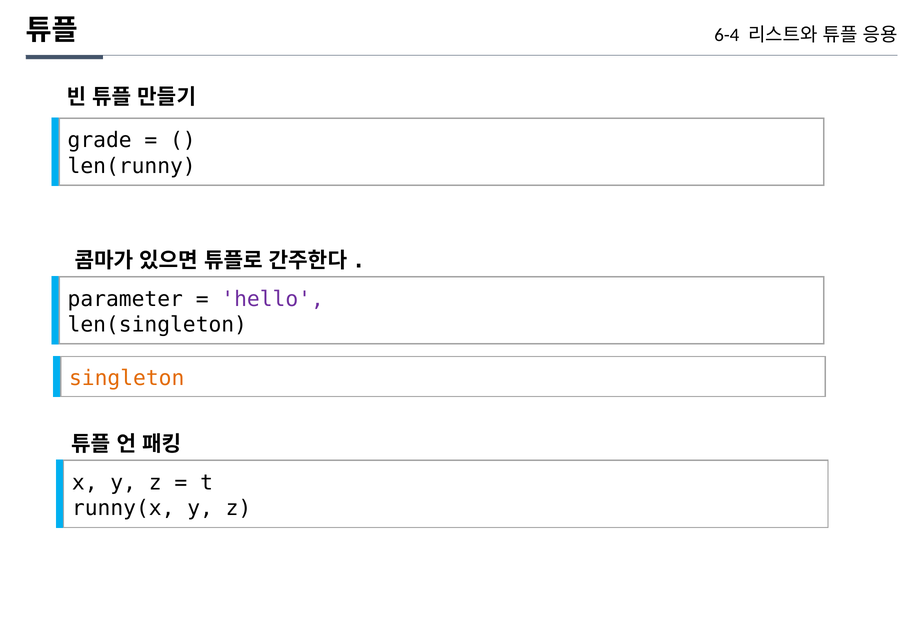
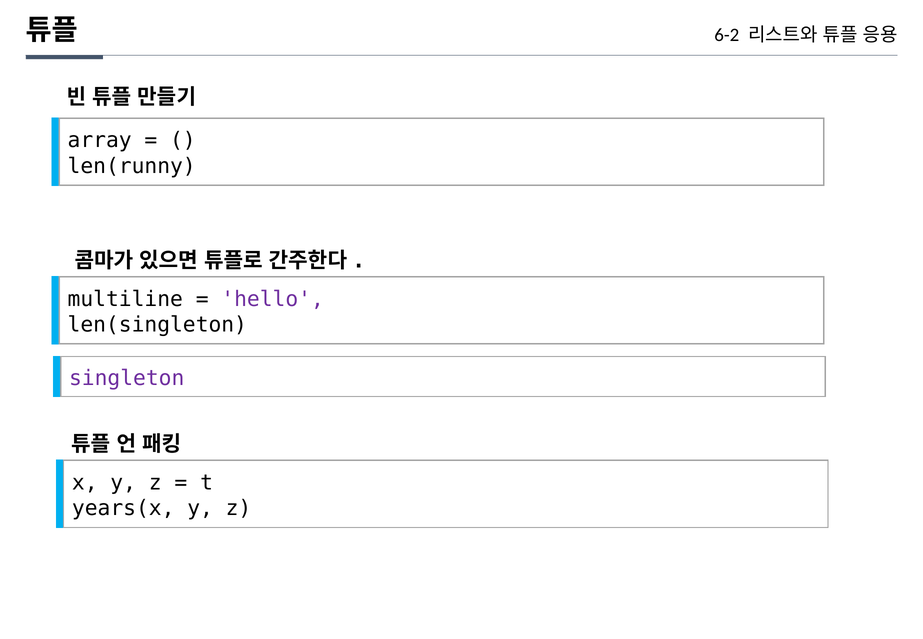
6-4: 6-4 -> 6-2
grade: grade -> array
parameter: parameter -> multiline
singleton colour: orange -> purple
runny(x: runny(x -> years(x
